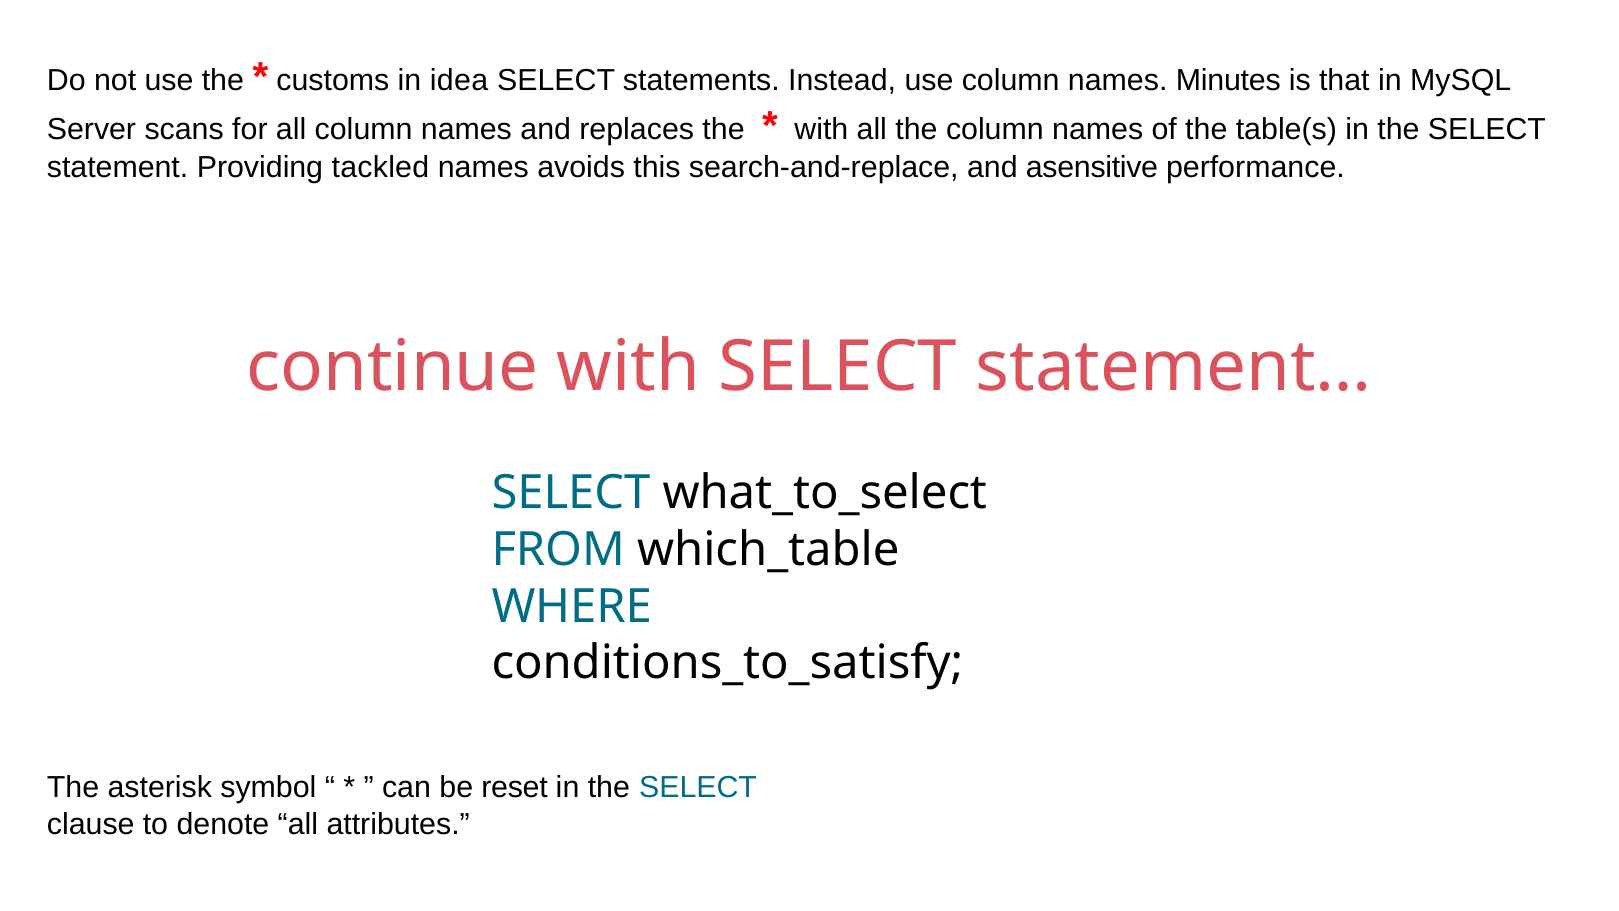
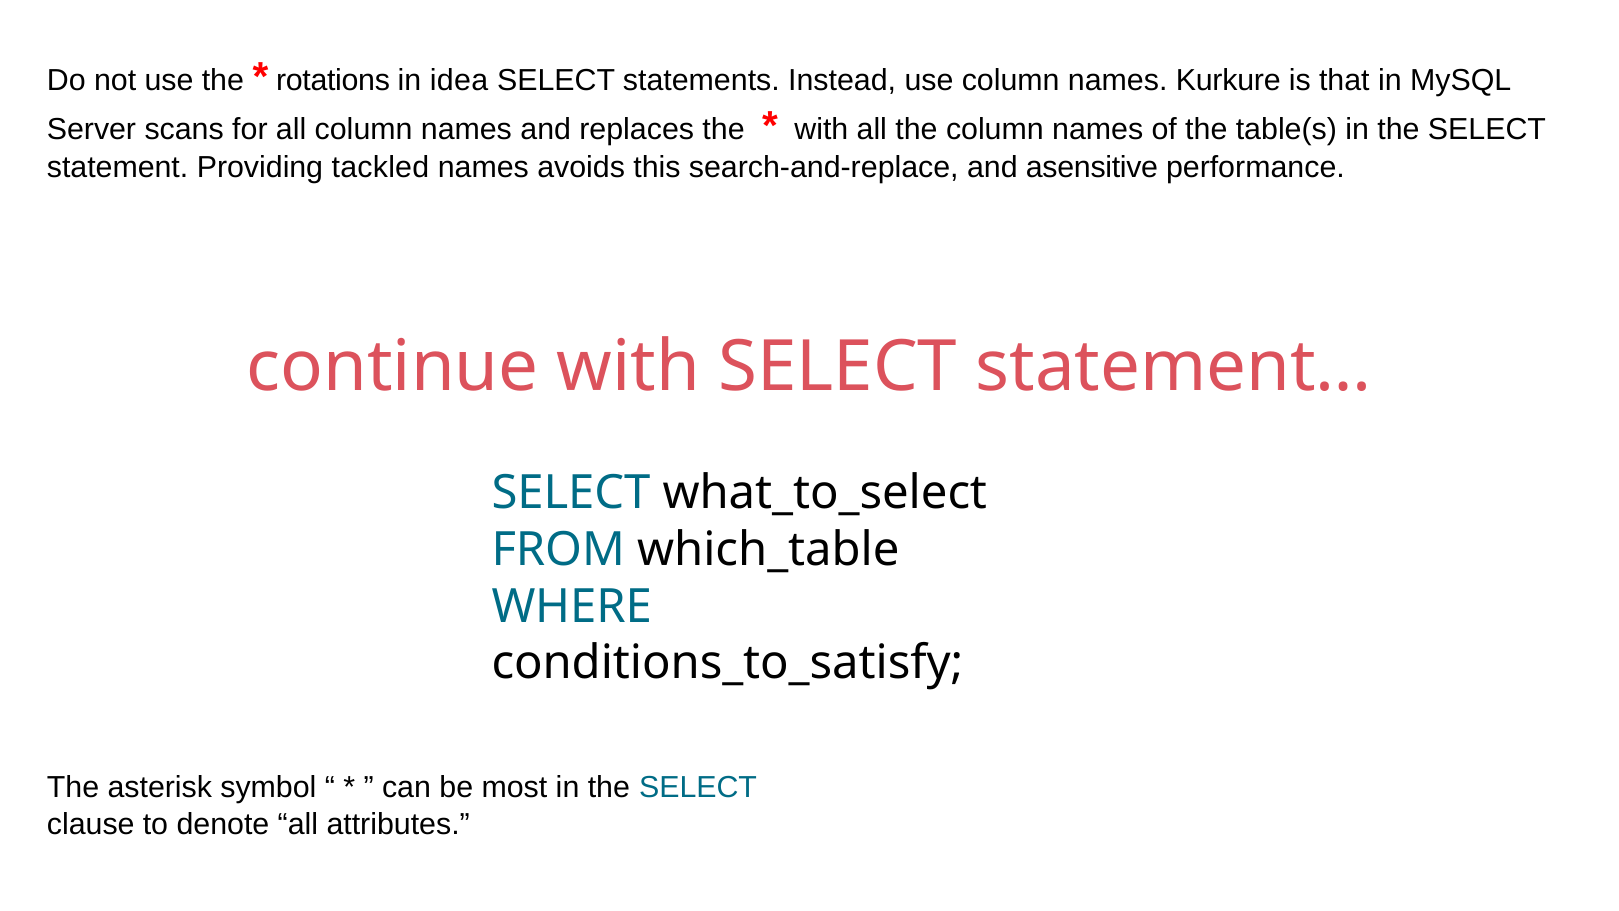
customs: customs -> rotations
Minutes: Minutes -> Kurkure
reset: reset -> most
